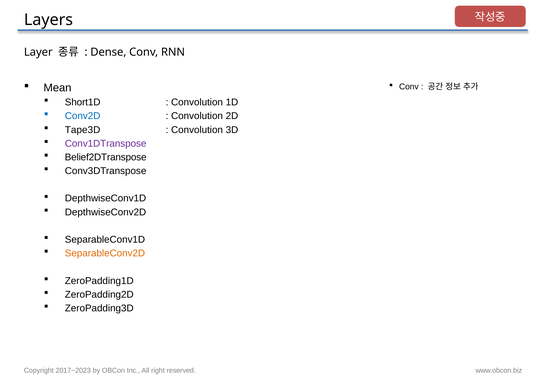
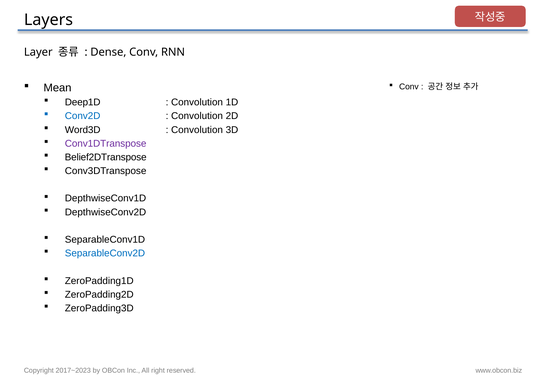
Short1D: Short1D -> Deep1D
Tape3D: Tape3D -> Word3D
SeparableConv2D colour: orange -> blue
